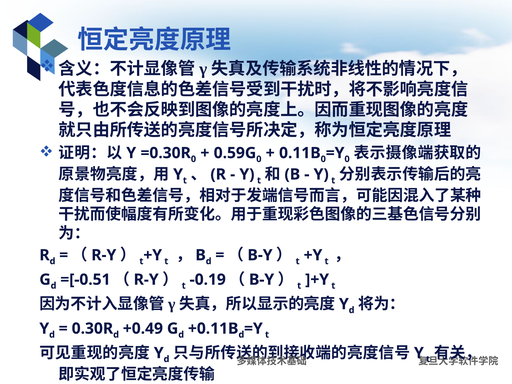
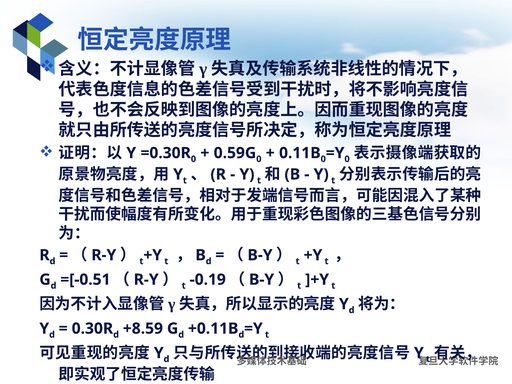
+0.49: +0.49 -> +8.59
